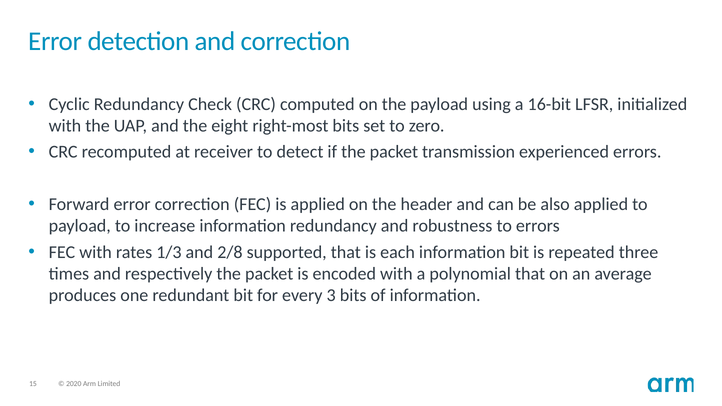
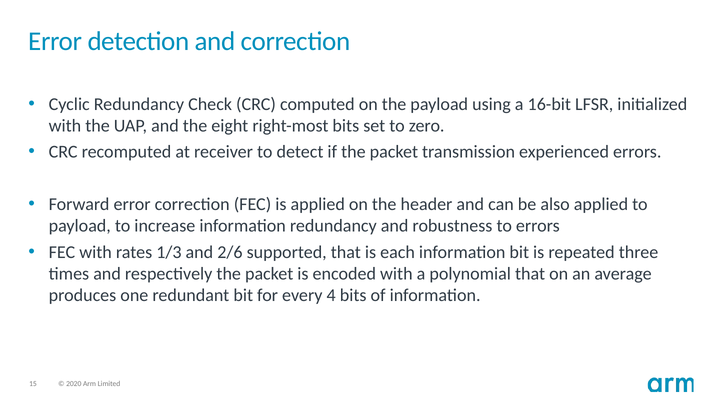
2/8: 2/8 -> 2/6
3: 3 -> 4
